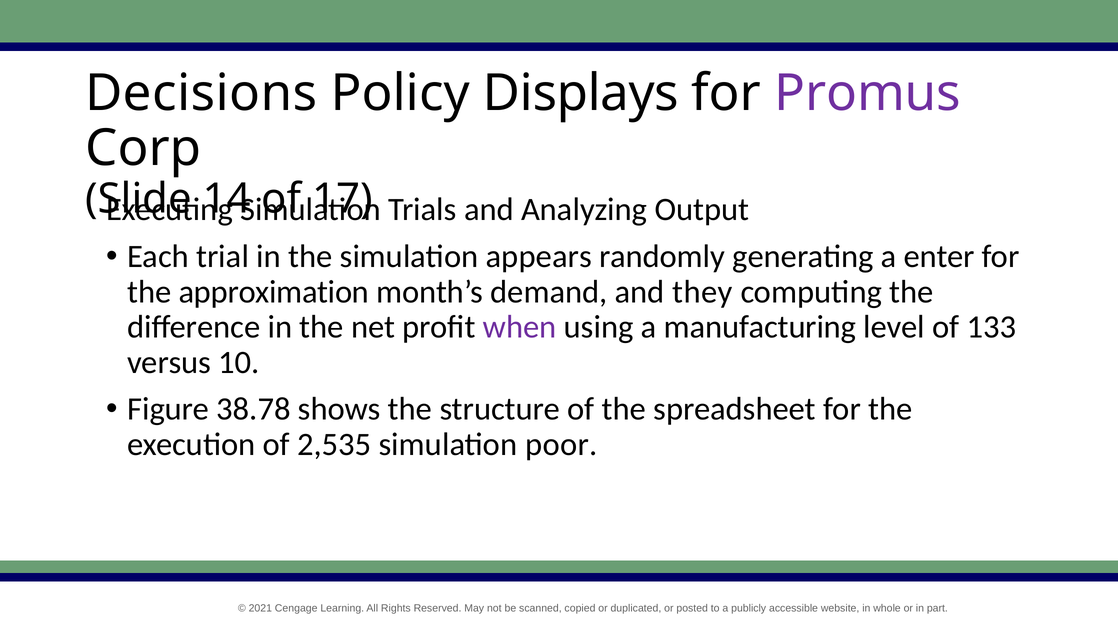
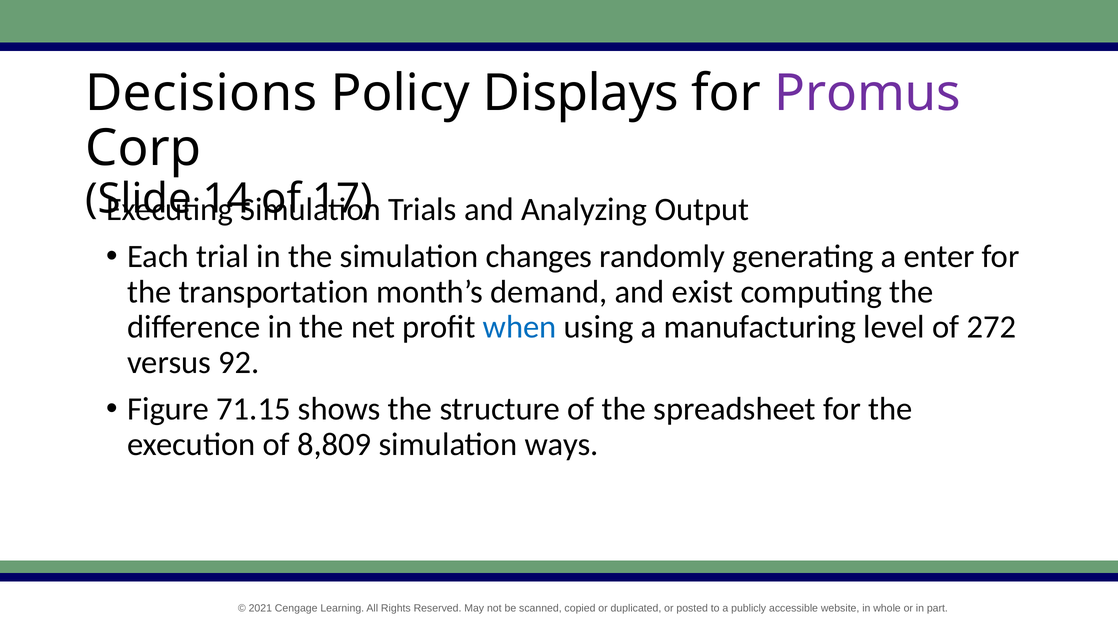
appears: appears -> changes
approximation: approximation -> transportation
they: they -> exist
when colour: purple -> blue
133: 133 -> 272
10: 10 -> 92
38.78: 38.78 -> 71.15
2,535: 2,535 -> 8,809
poor: poor -> ways
